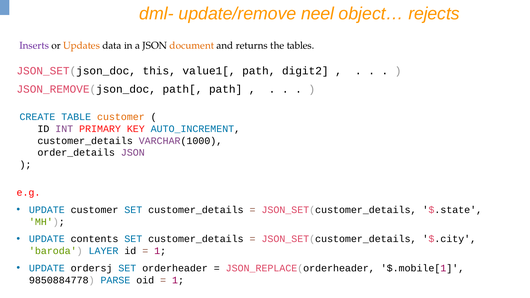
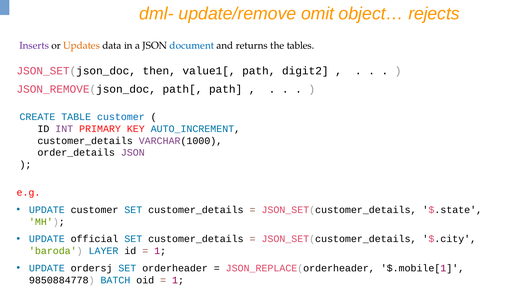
neel: neel -> omit
document colour: orange -> blue
this: this -> then
customer at (121, 117) colour: orange -> blue
contents: contents -> official
PARSE: PARSE -> BATCH
